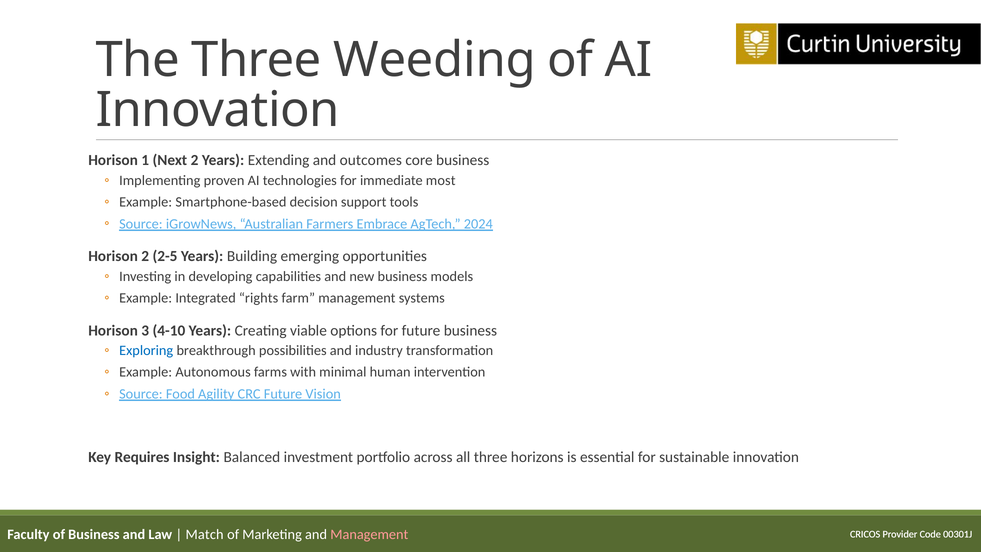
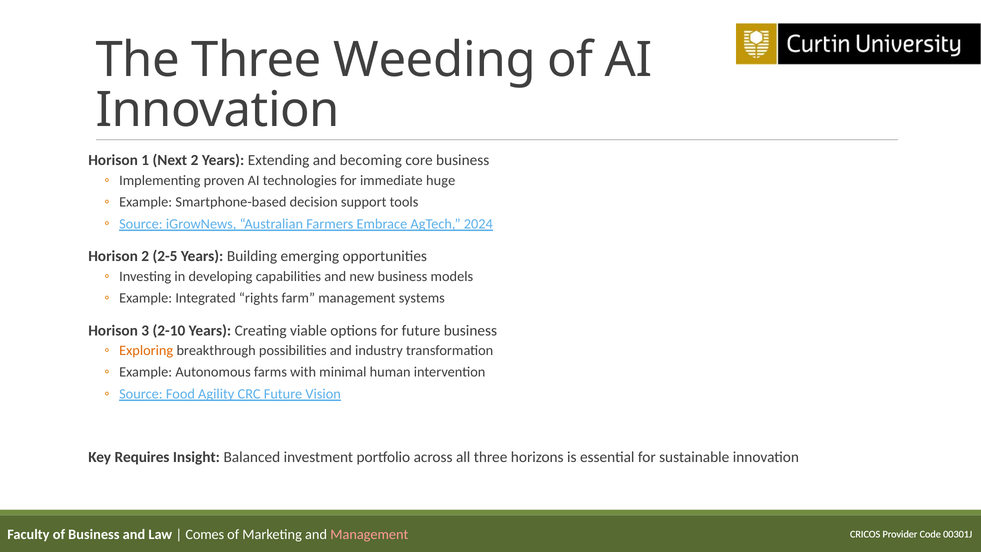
outcomes: outcomes -> becoming
most: most -> huge
4-10: 4-10 -> 2-10
Exploring colour: blue -> orange
Match: Match -> Comes
